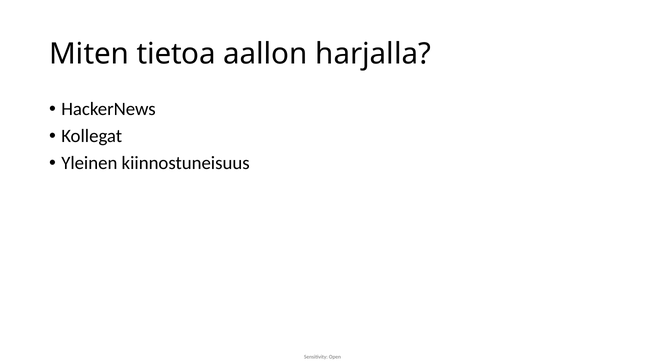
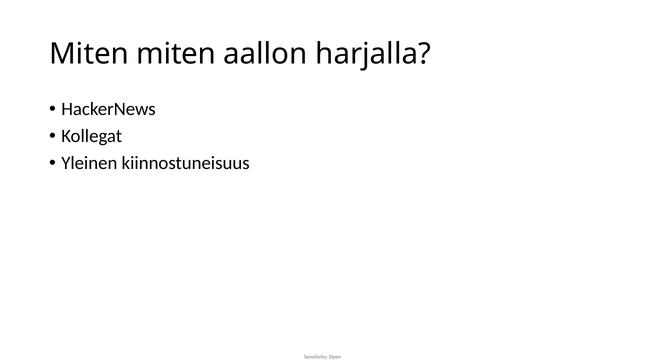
Miten tietoa: tietoa -> miten
